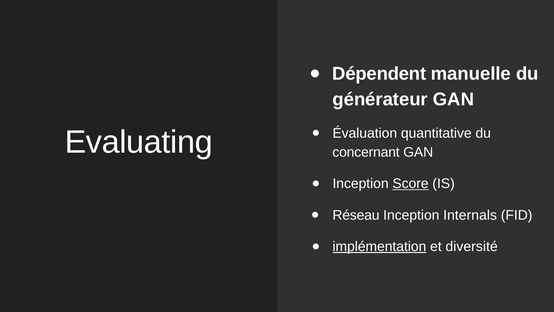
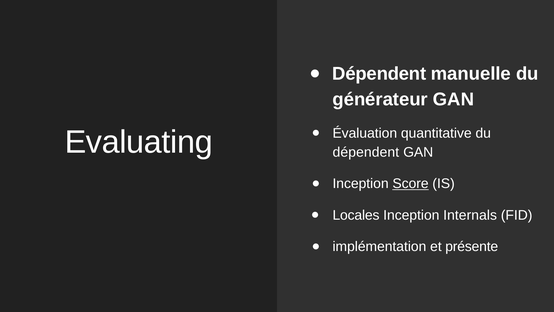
concernant at (366, 152): concernant -> dépendent
Réseau: Réseau -> Locales
implémentation underline: present -> none
diversité: diversité -> présente
